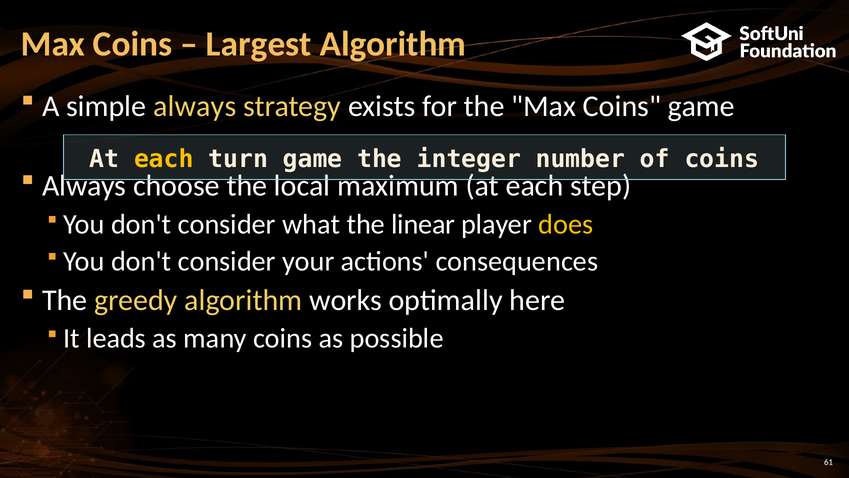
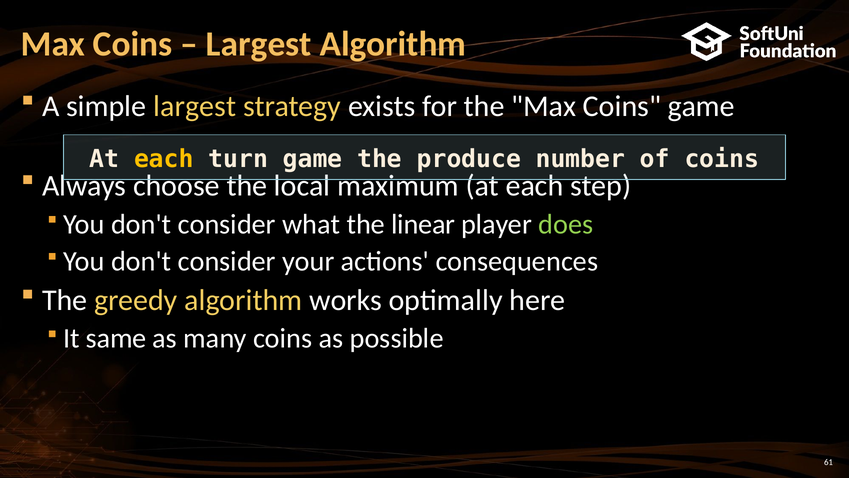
simple always: always -> largest
integer: integer -> produce
does colour: yellow -> light green
leads: leads -> same
